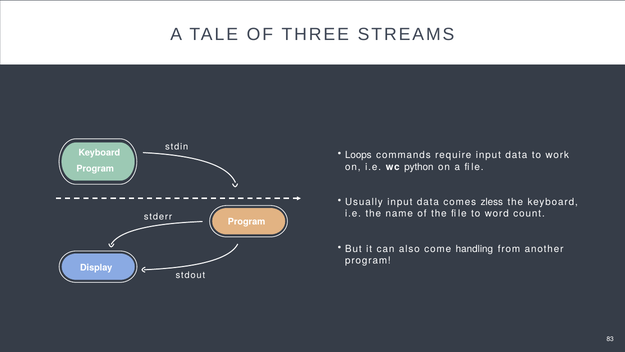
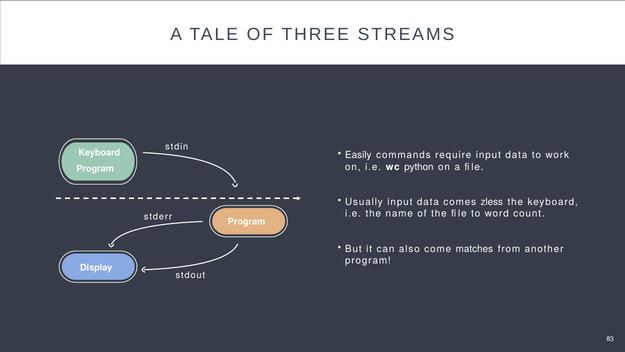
Loops: Loops -> Easily
handling: handling -> matches
